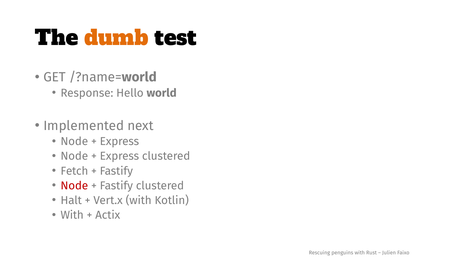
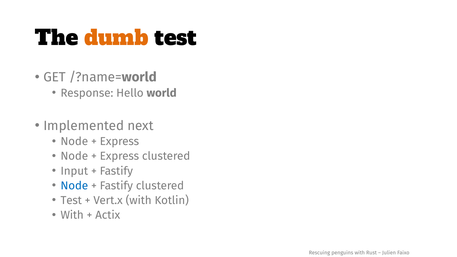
Fetch: Fetch -> Input
Node at (74, 186) colour: red -> blue
Halt at (71, 200): Halt -> Test
